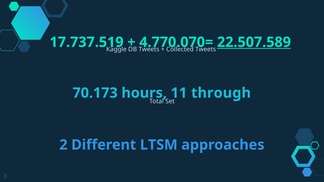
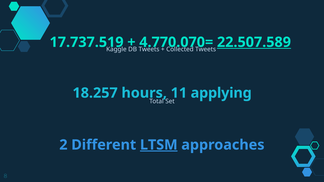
70.173: 70.173 -> 18.257
through: through -> applying
LTSM underline: none -> present
